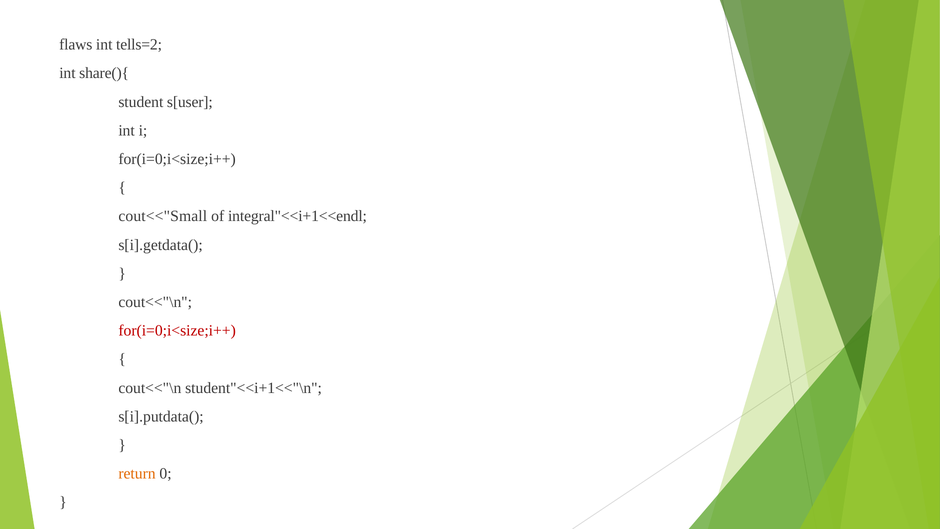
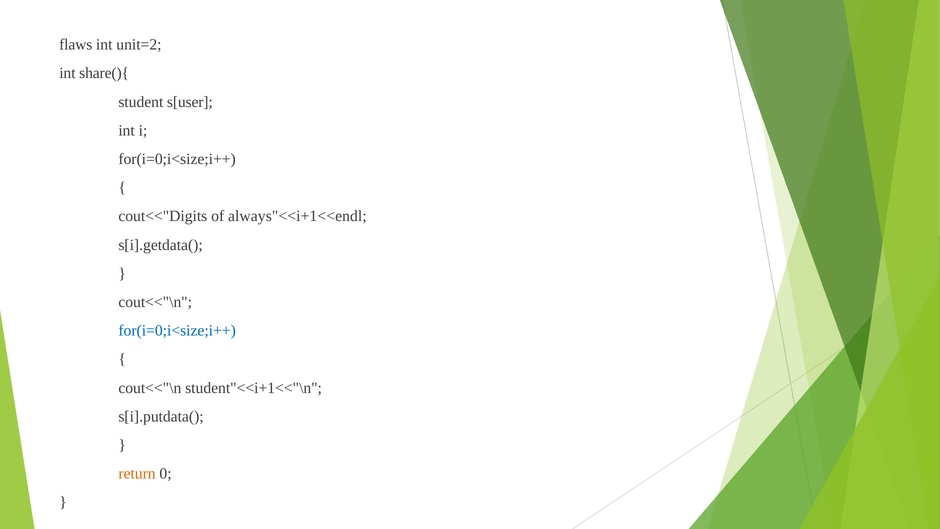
tells=2: tells=2 -> unit=2
cout<<"Small: cout<<"Small -> cout<<"Digits
integral"<<i+1<<endl: integral"<<i+1<<endl -> always"<<i+1<<endl
for(i=0;i<size;i++ at (177, 331) colour: red -> blue
